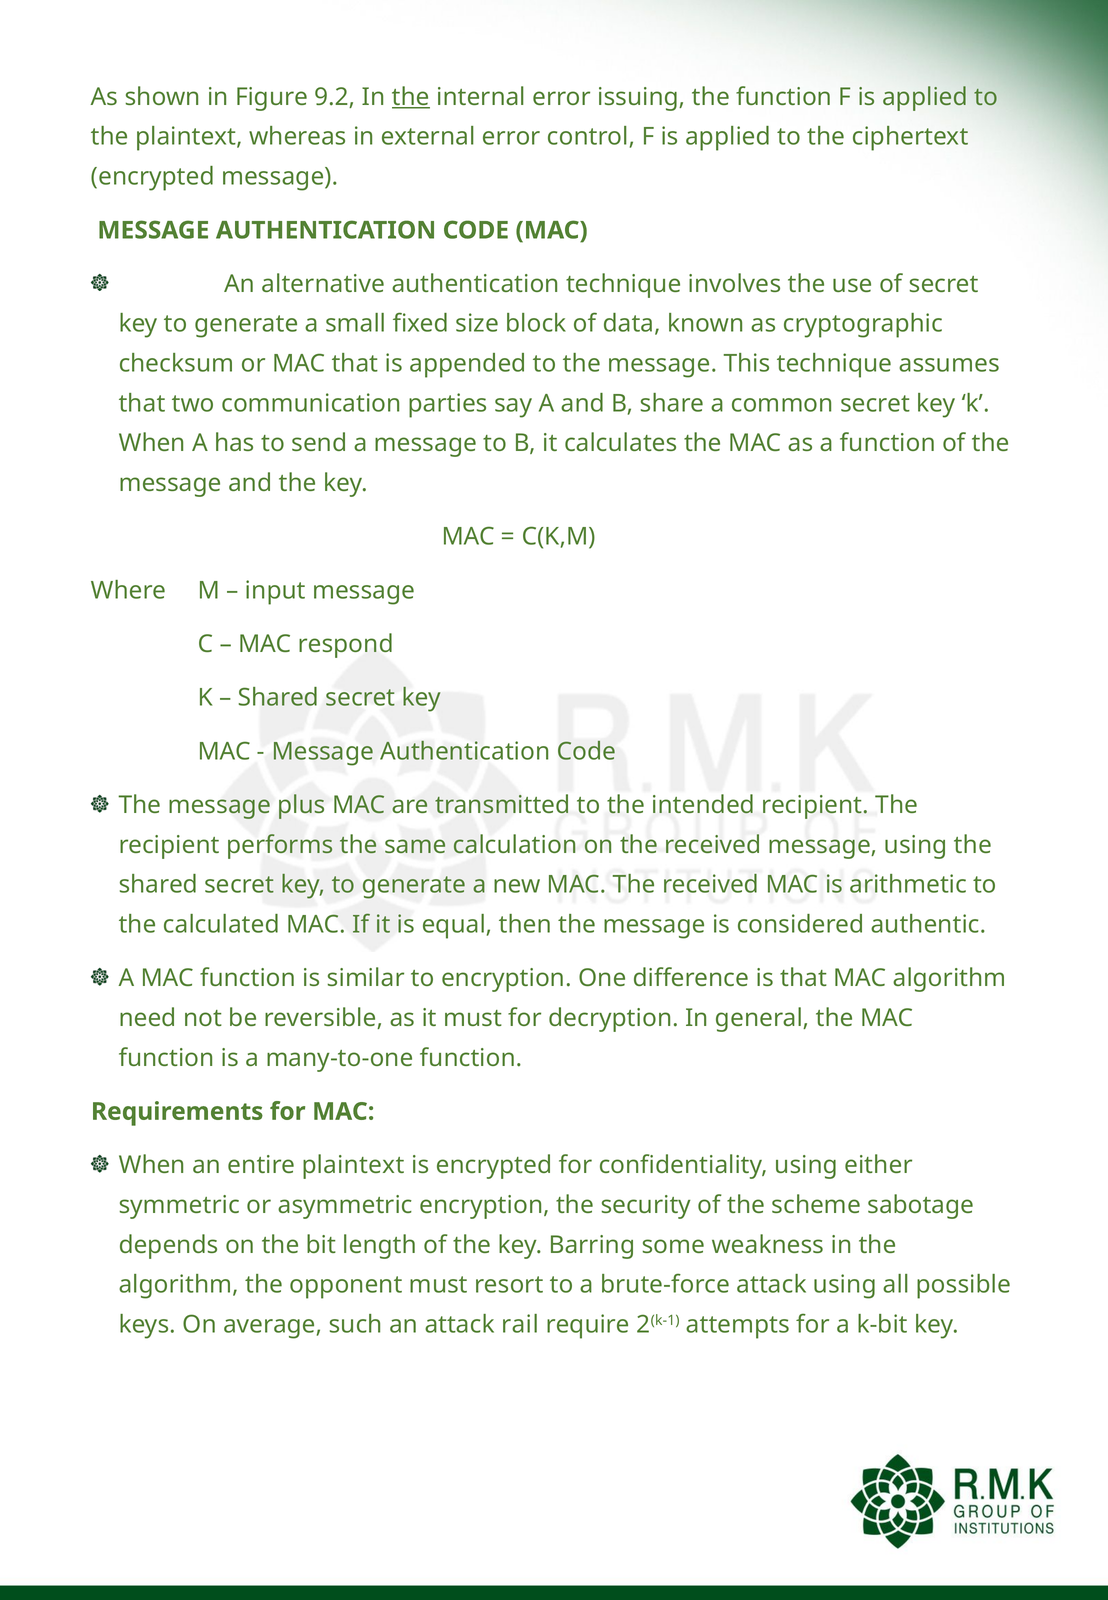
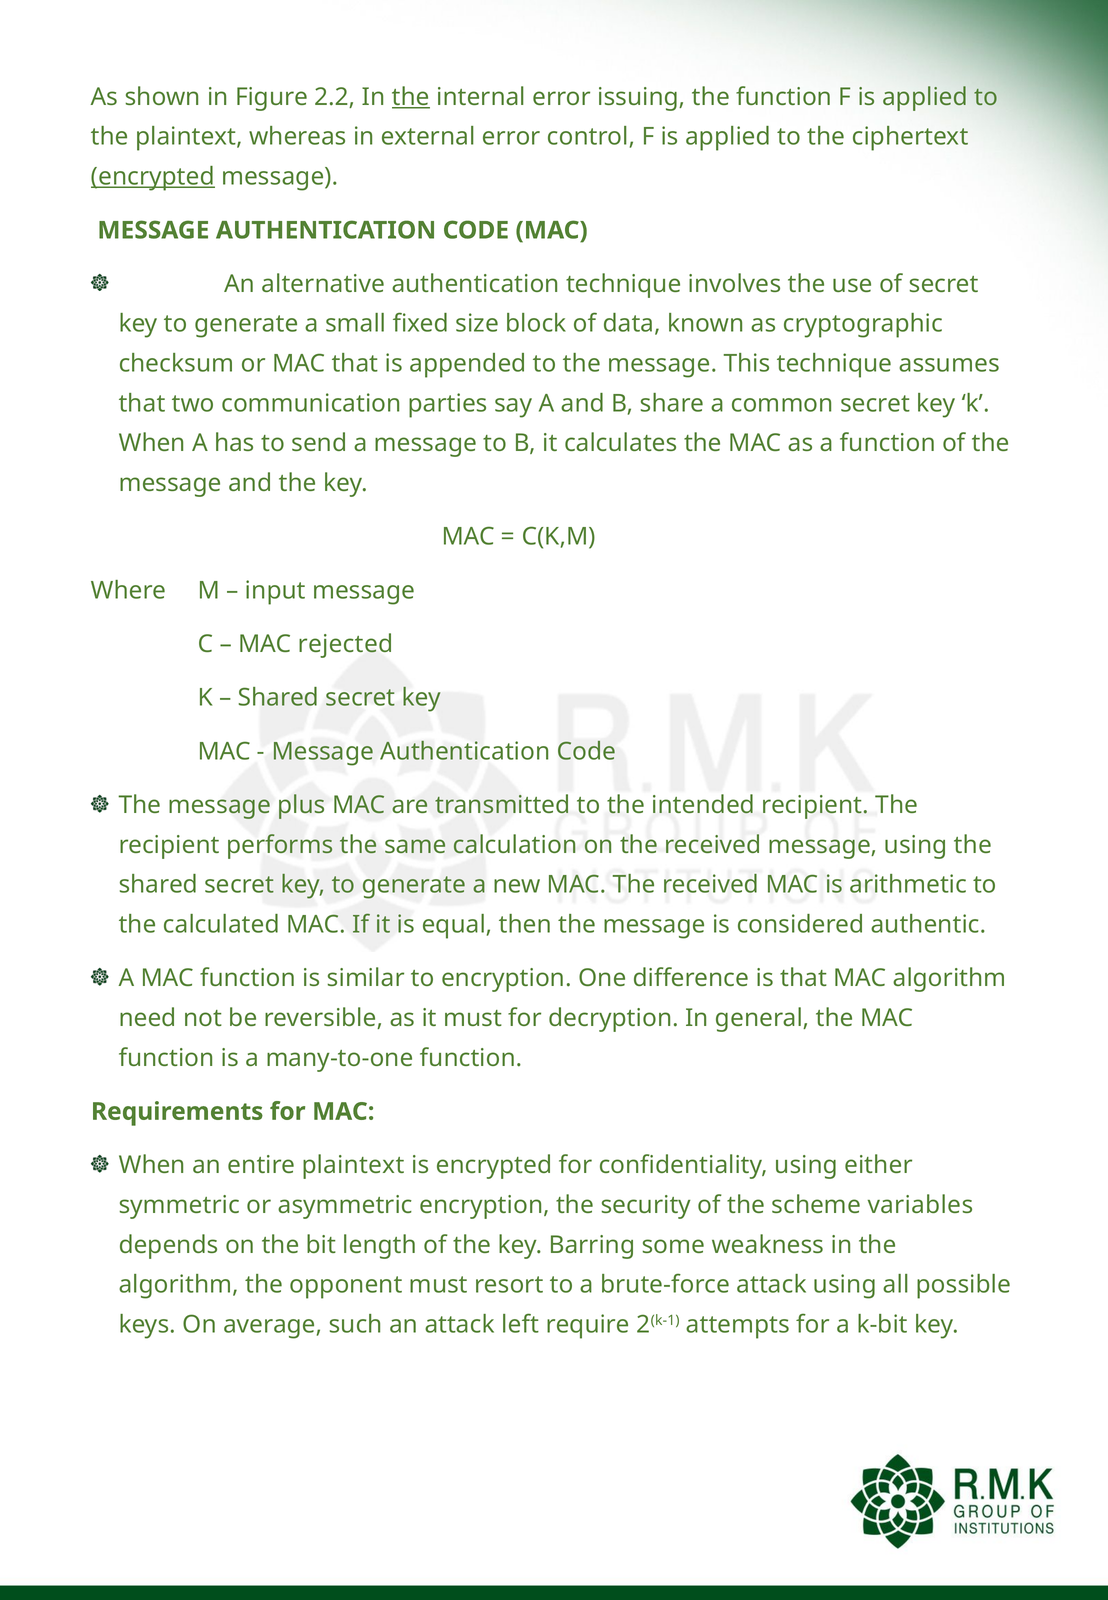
9.2: 9.2 -> 2.2
encrypted at (153, 177) underline: none -> present
respond: respond -> rejected
sabotage: sabotage -> variables
rail: rail -> left
